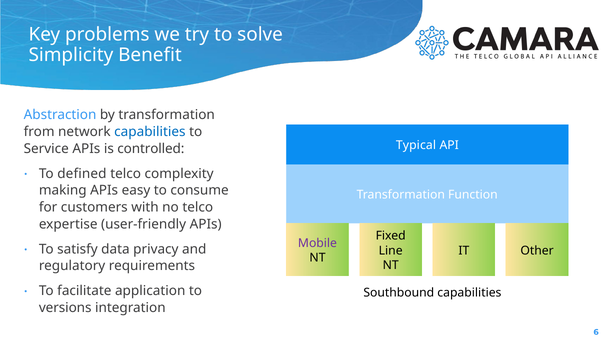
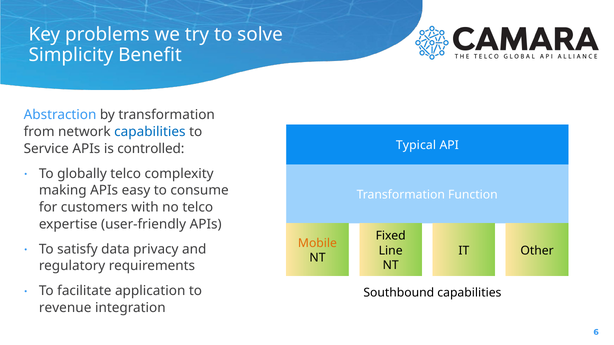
defined: defined -> globally
Mobile colour: purple -> orange
versions: versions -> revenue
